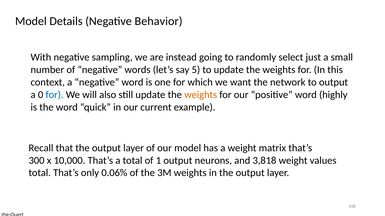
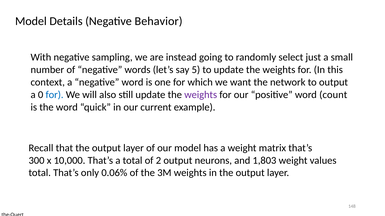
weights at (201, 95) colour: orange -> purple
highly: highly -> count
1: 1 -> 2
3,818: 3,818 -> 1,803
